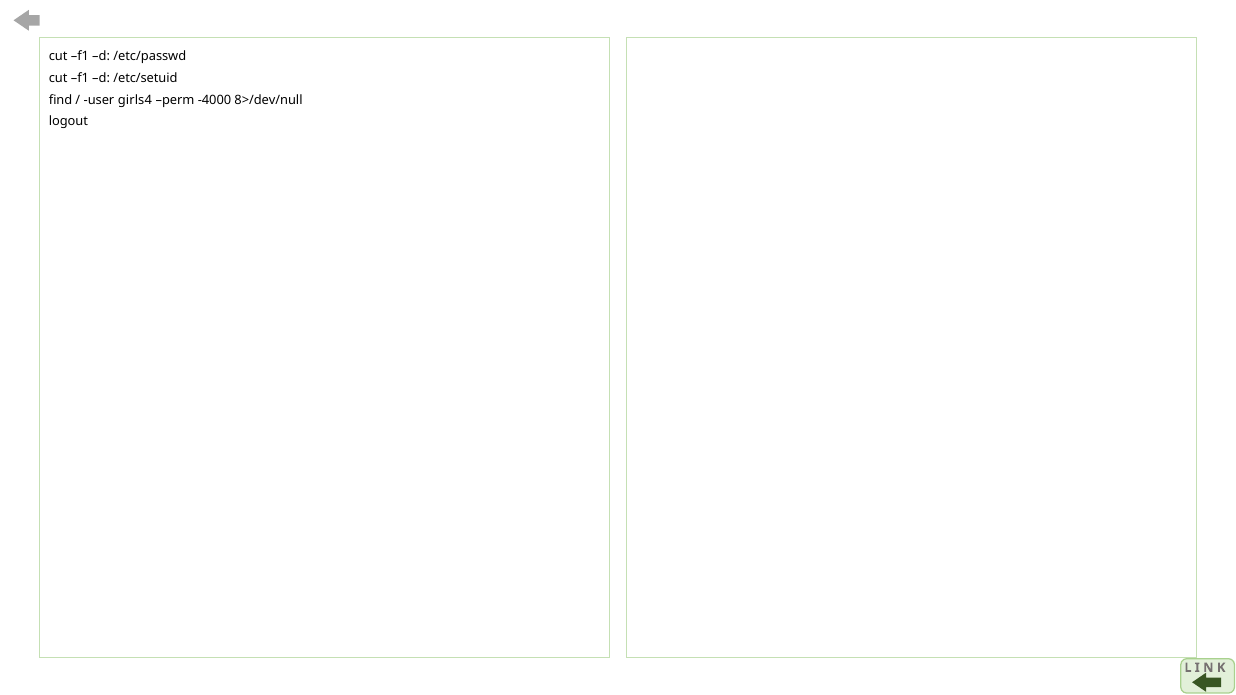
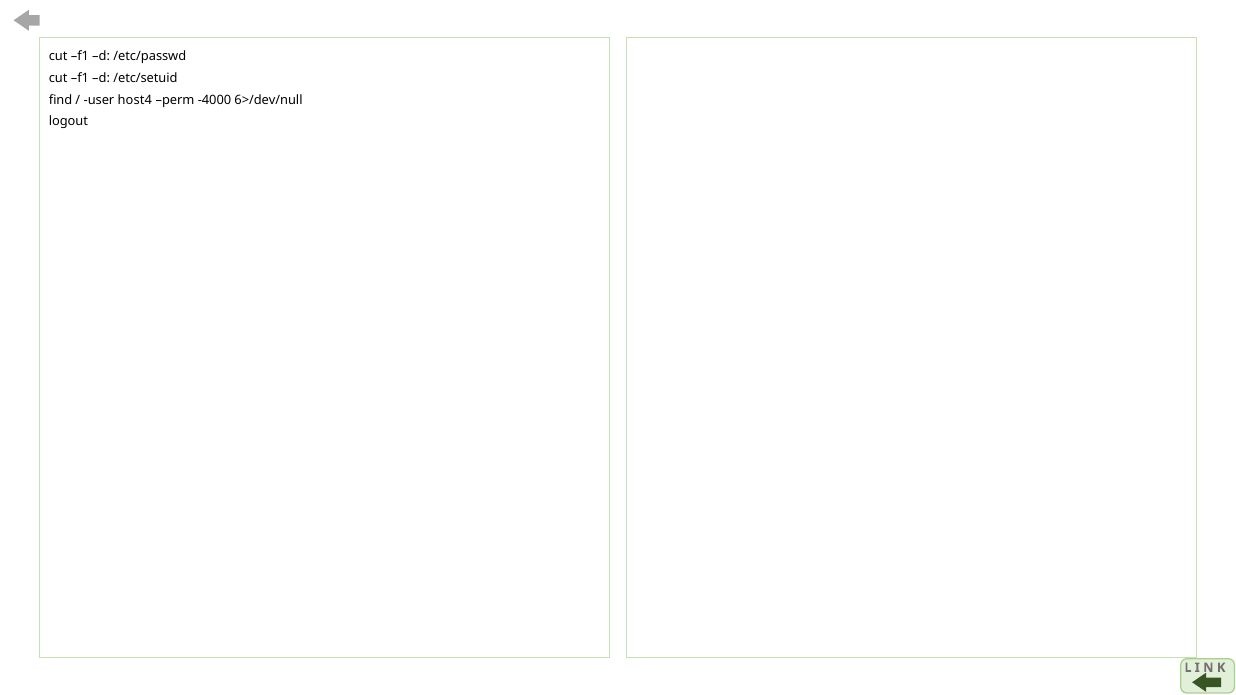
girls4: girls4 -> host4
8>/dev/null: 8>/dev/null -> 6>/dev/null
